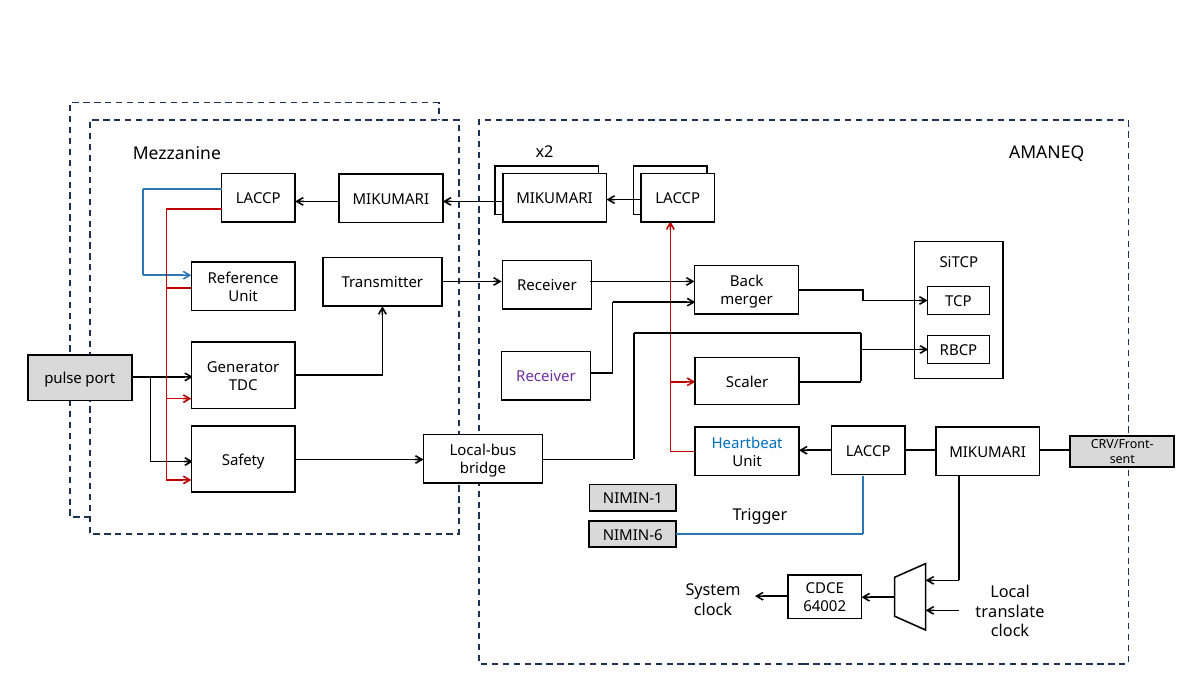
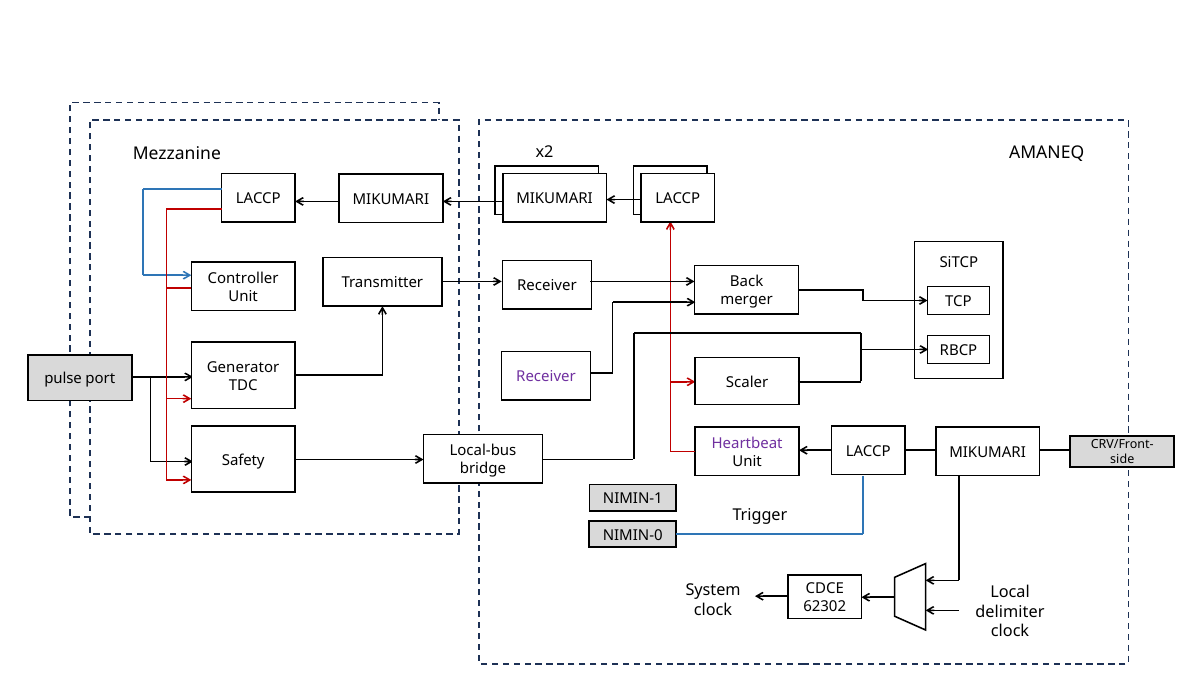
Reference: Reference -> Controller
Heartbeat colour: blue -> purple
sent: sent -> side
NIMIN-6: NIMIN-6 -> NIMIN-0
64002: 64002 -> 62302
translate: translate -> delimiter
